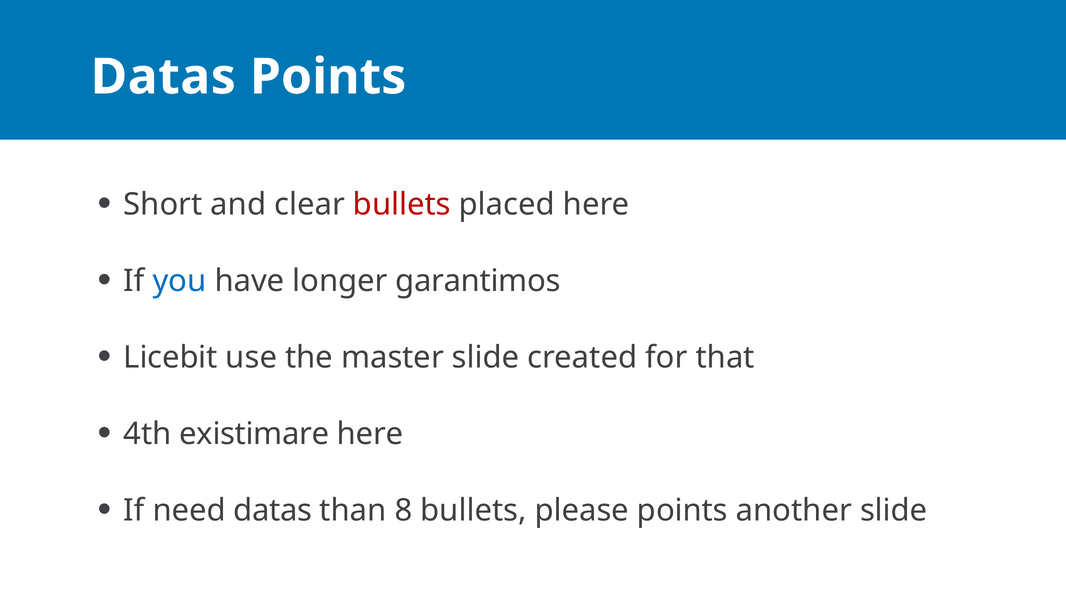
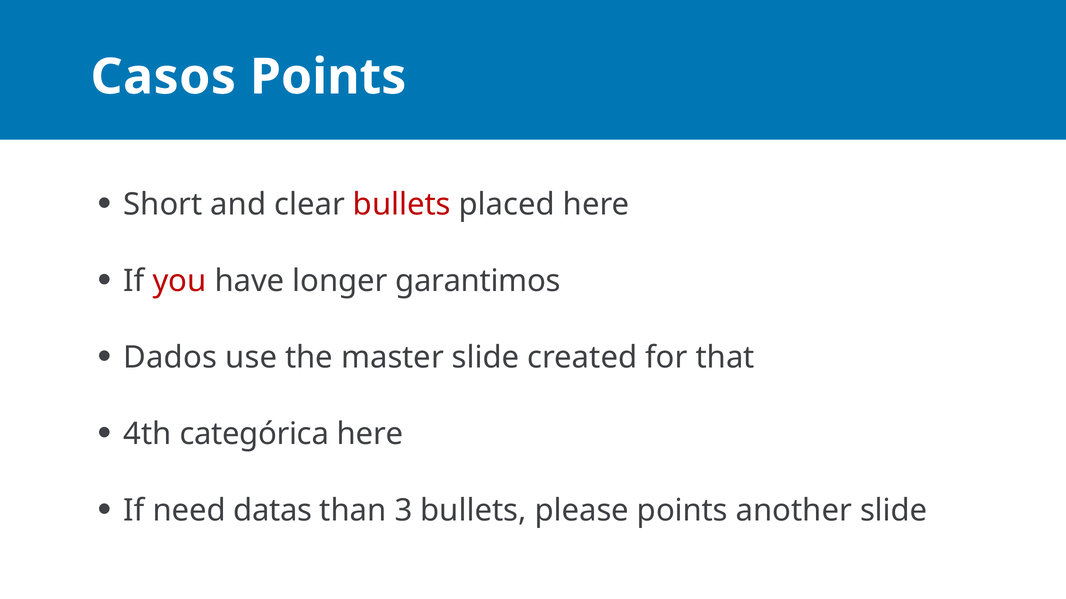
Datas at (163, 77): Datas -> Casos
you colour: blue -> red
Licebit: Licebit -> Dados
existimare: existimare -> categórica
8: 8 -> 3
